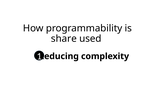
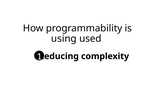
share: share -> using
